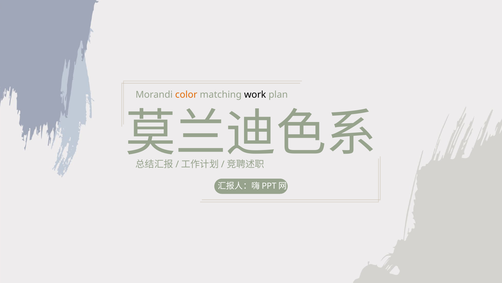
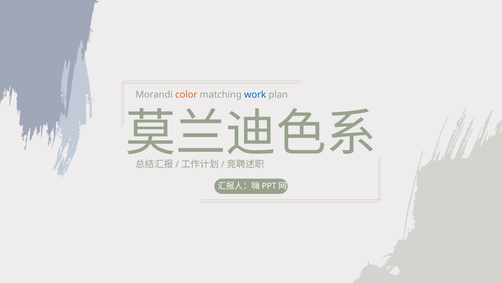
work colour: black -> blue
